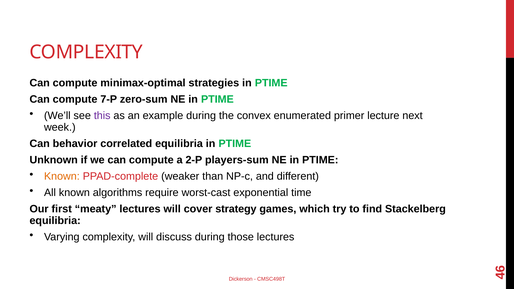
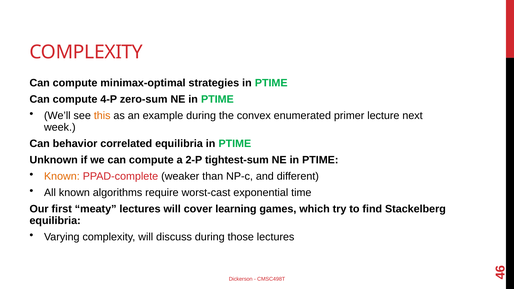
7-P: 7-P -> 4-P
this colour: purple -> orange
players-sum: players-sum -> tightest-sum
strategy: strategy -> learning
